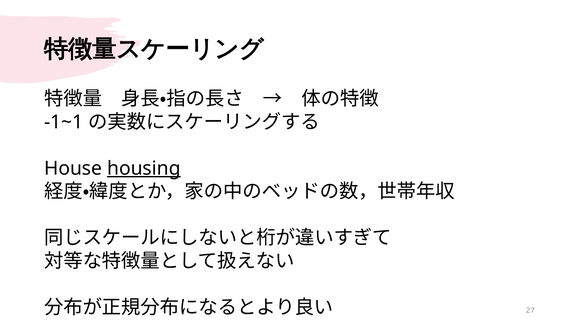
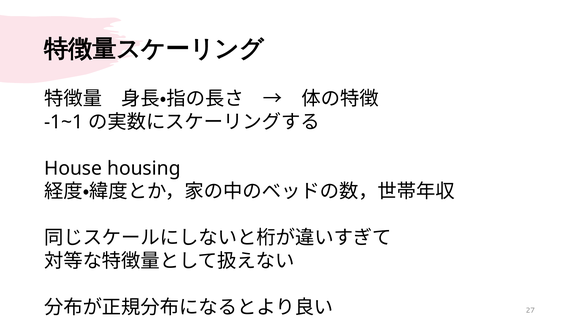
housing underline: present -> none
